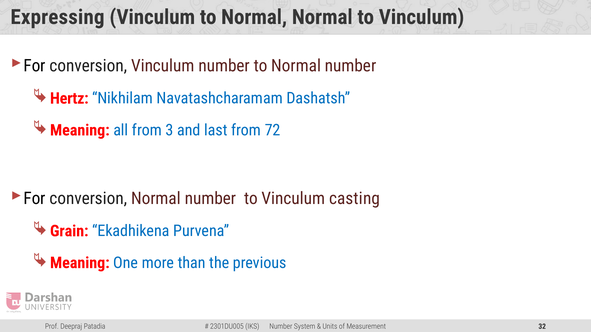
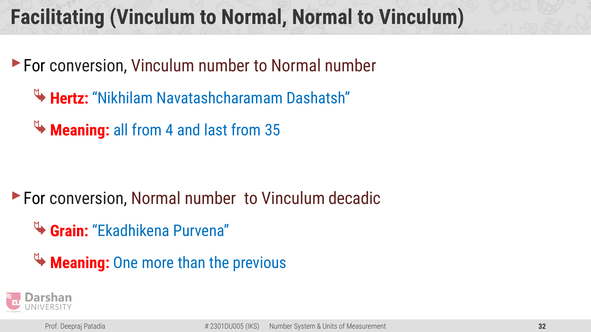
Expressing: Expressing -> Facilitating
3: 3 -> 4
72: 72 -> 35
casting: casting -> decadic
